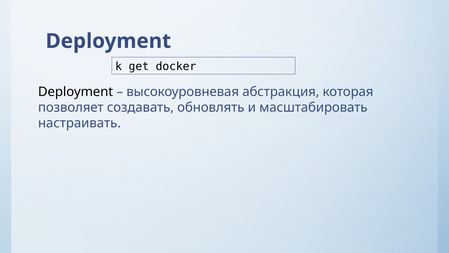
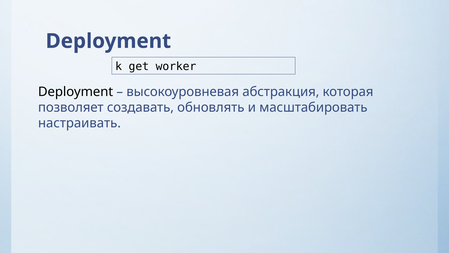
docker: docker -> worker
